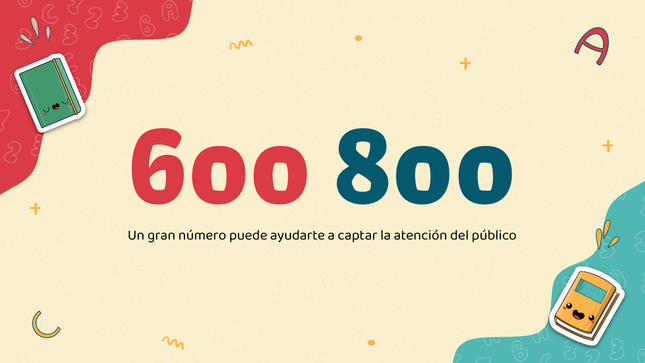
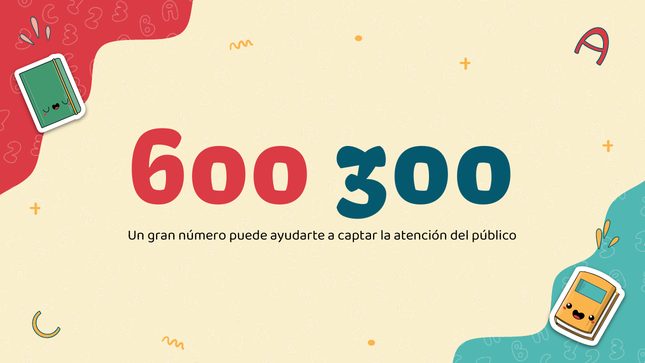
800: 800 -> 300
